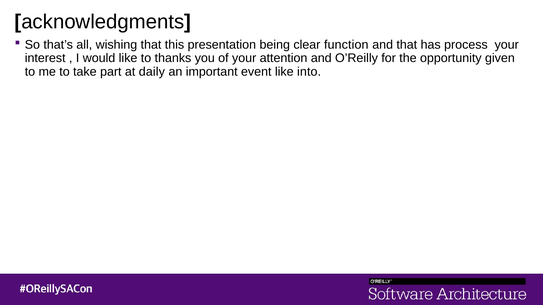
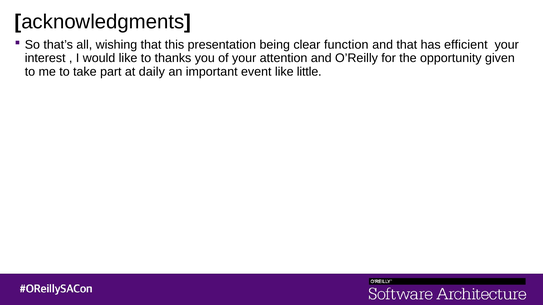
process: process -> efficient
into: into -> little
